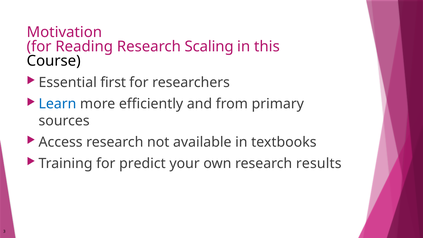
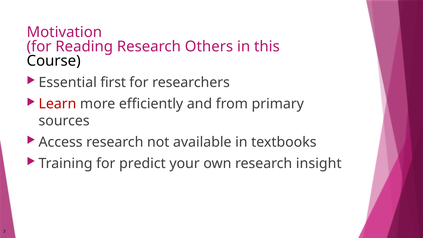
Scaling: Scaling -> Others
Learn colour: blue -> red
results: results -> insight
